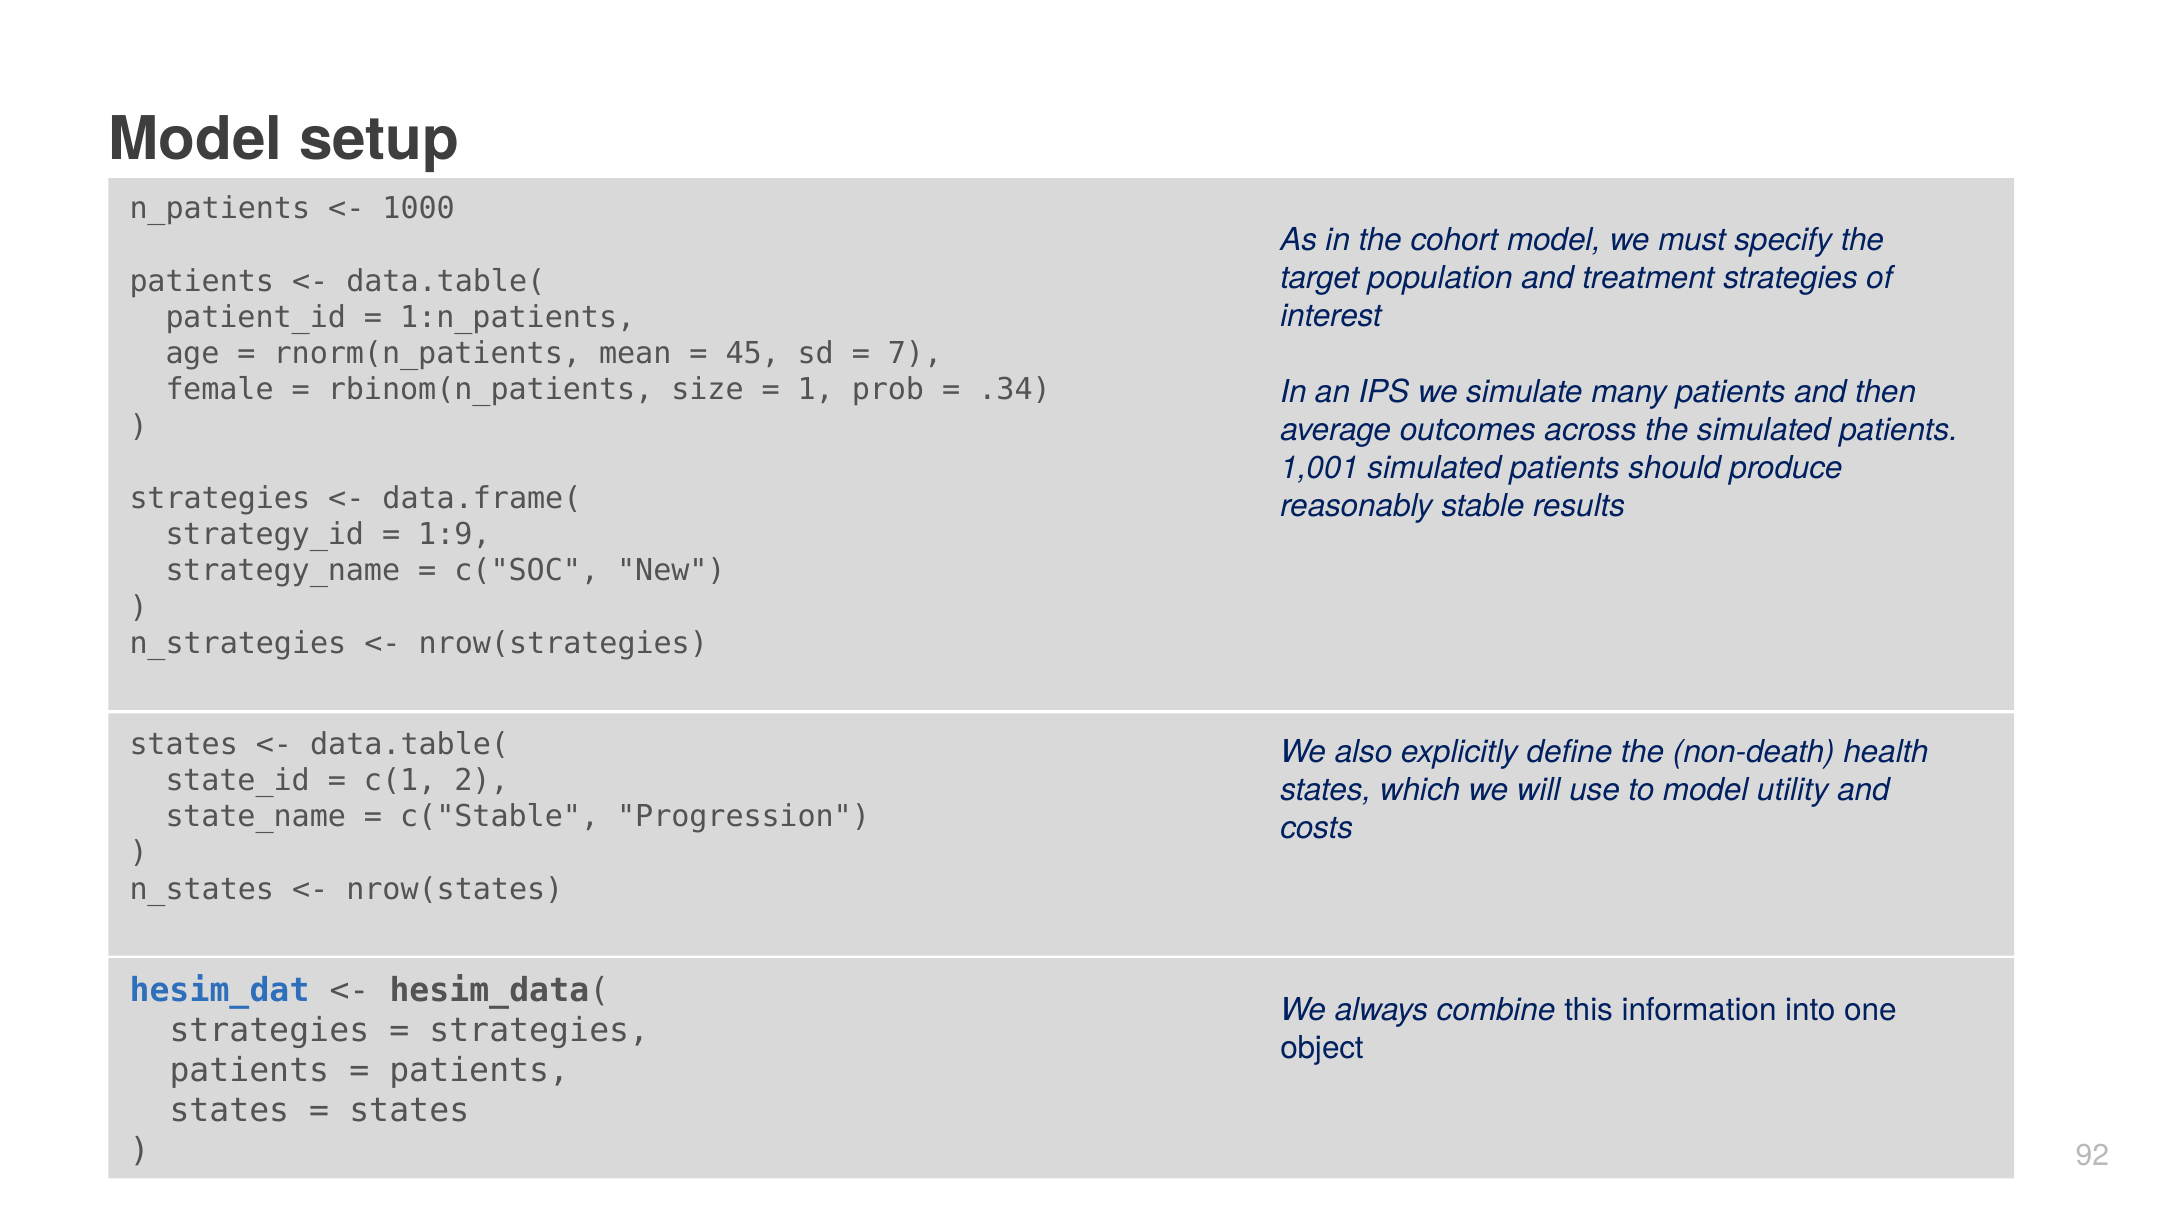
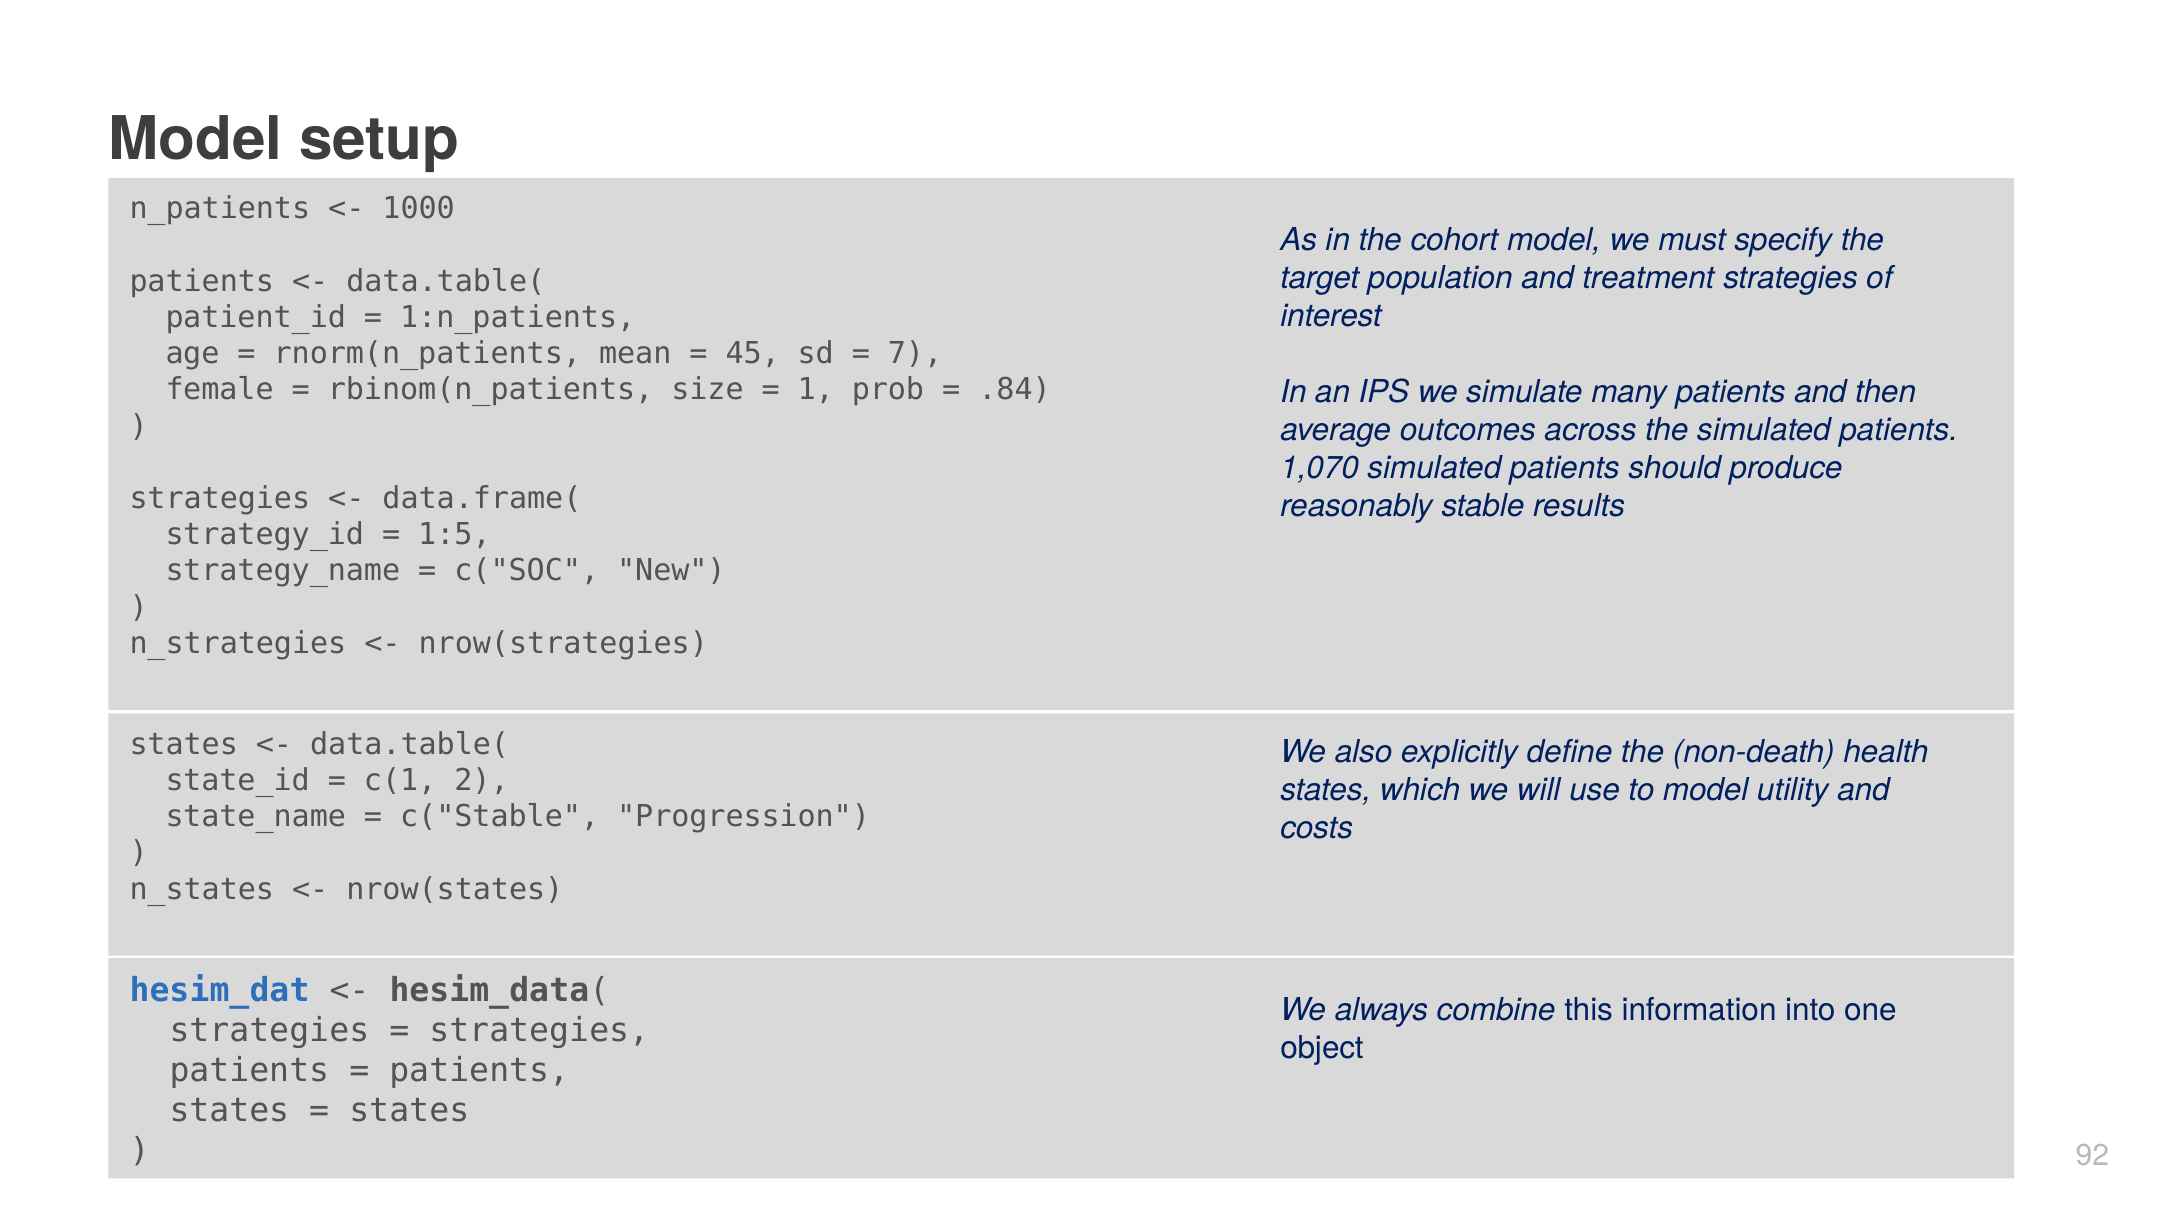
.34: .34 -> .84
1,001: 1,001 -> 1,070
1:9: 1:9 -> 1:5
